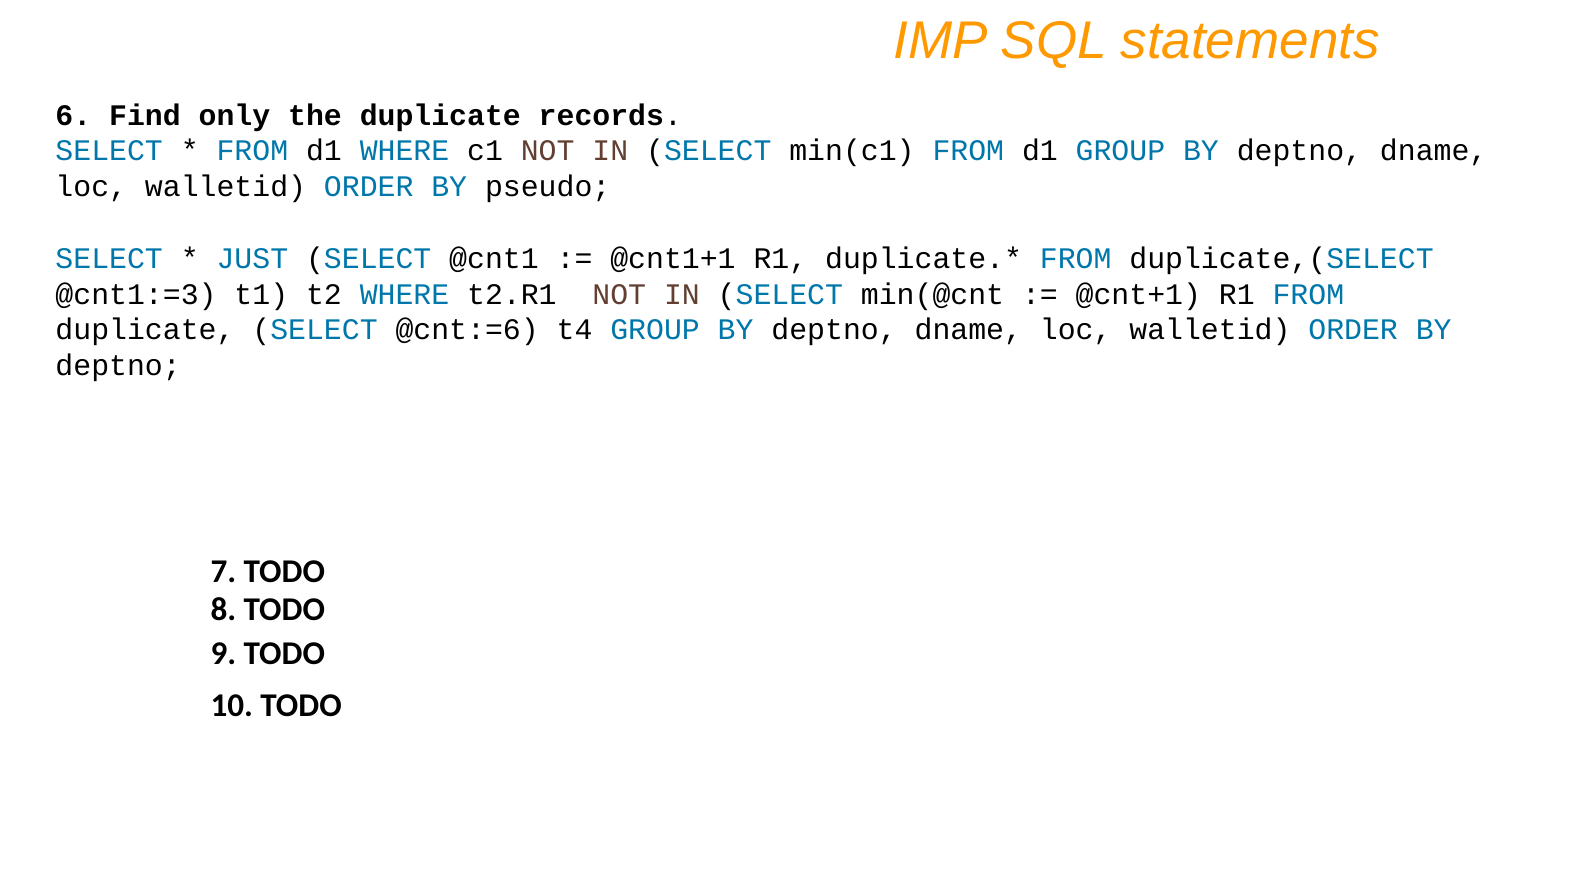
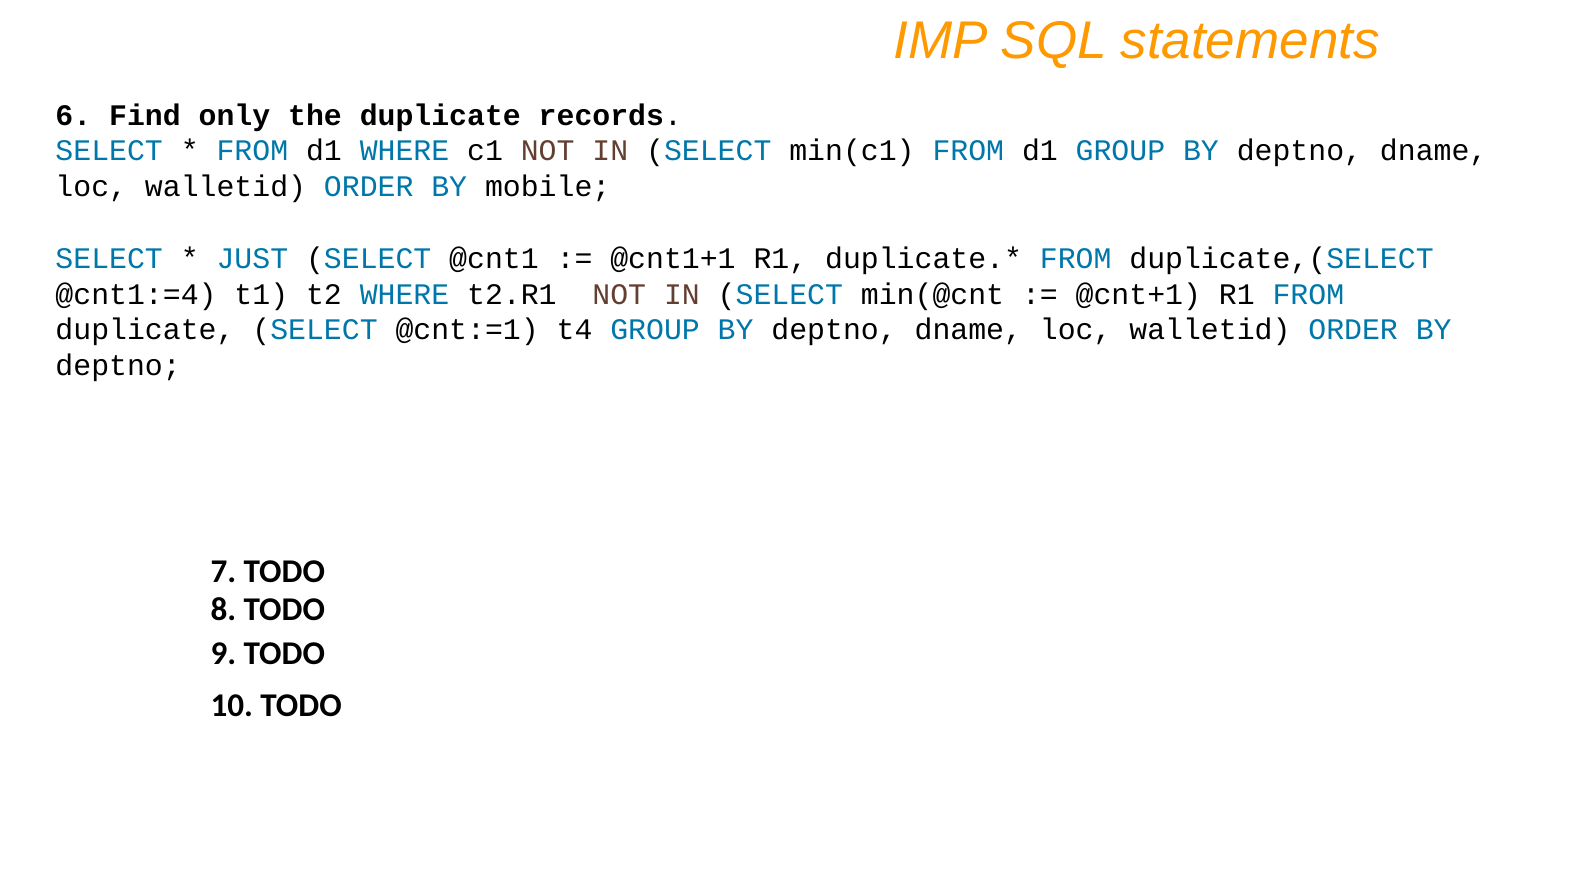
pseudo: pseudo -> mobile
@cnt1:=3: @cnt1:=3 -> @cnt1:=4
@cnt:=6: @cnt:=6 -> @cnt:=1
